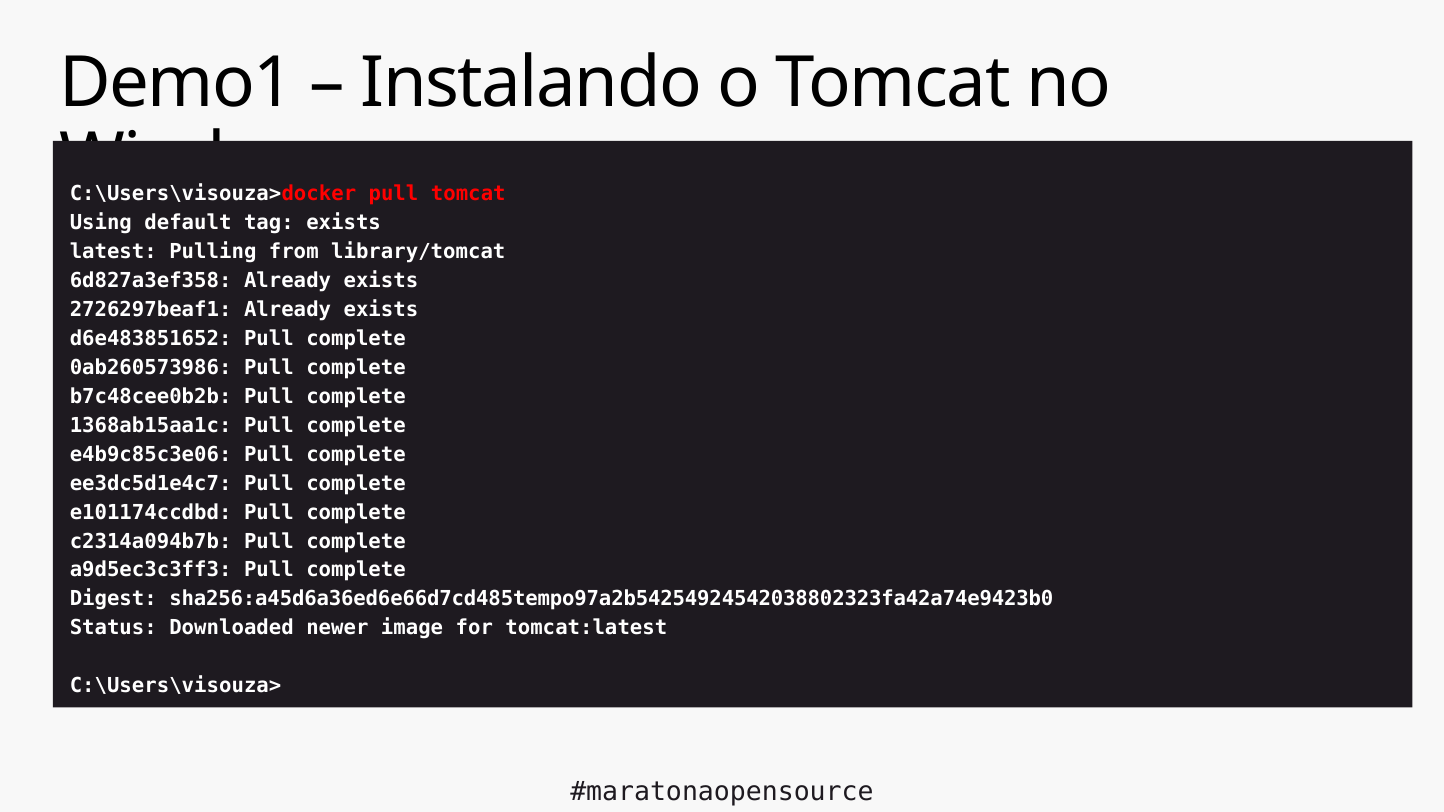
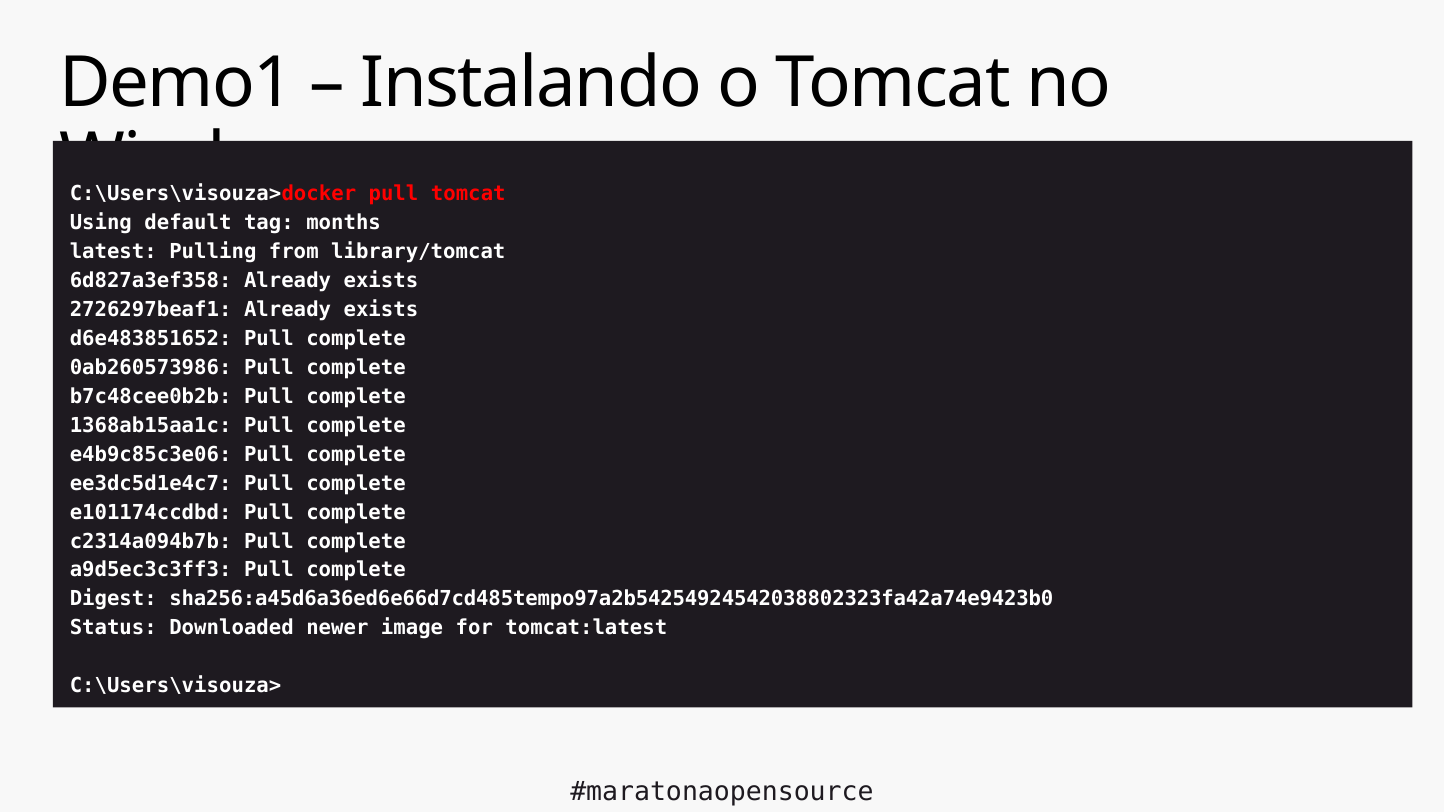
tag exists: exists -> months
